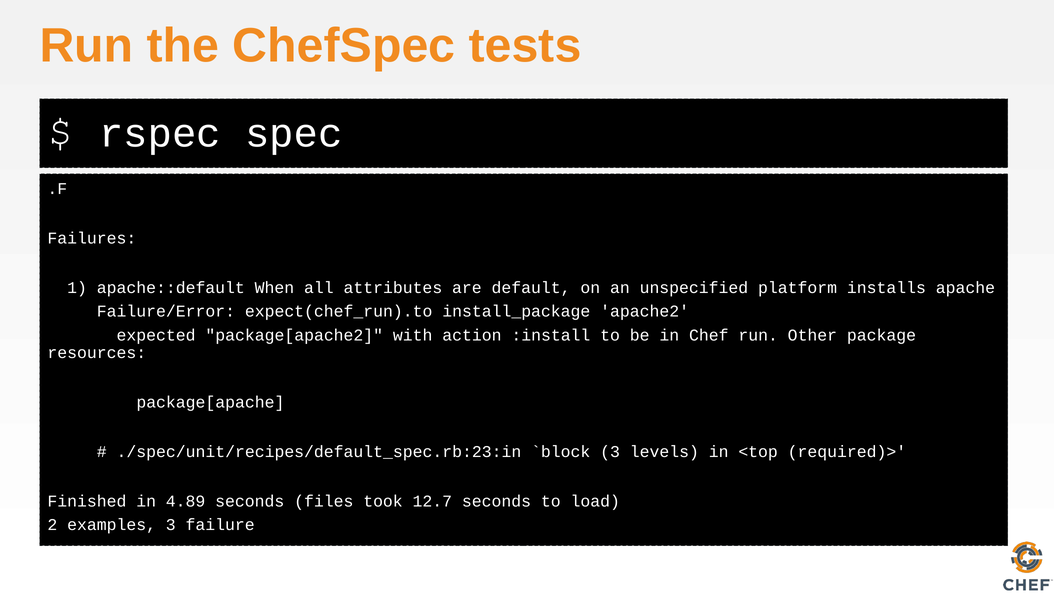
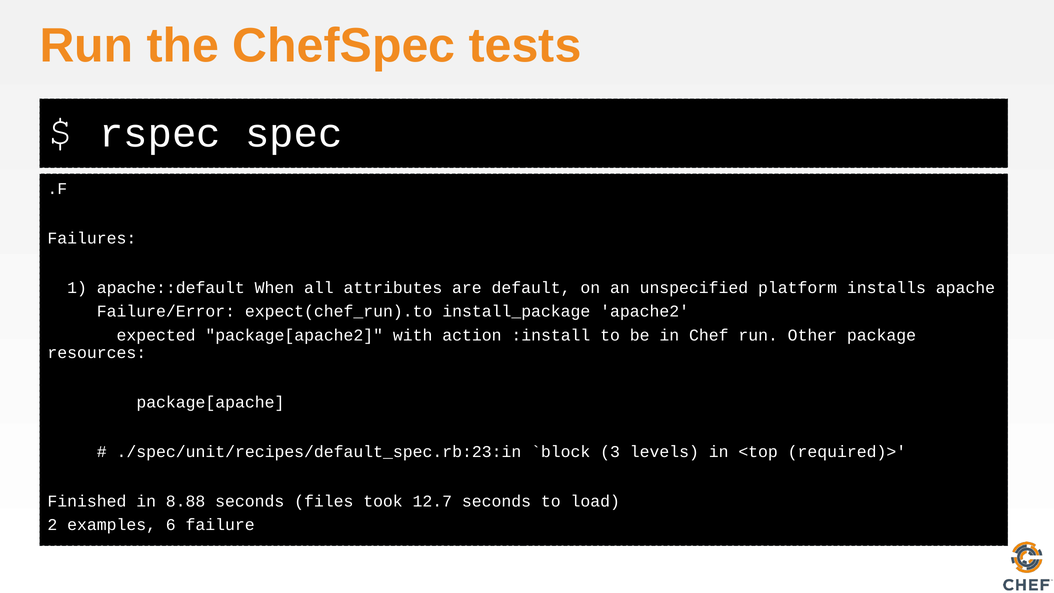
4.89: 4.89 -> 8.88
examples 3: 3 -> 6
